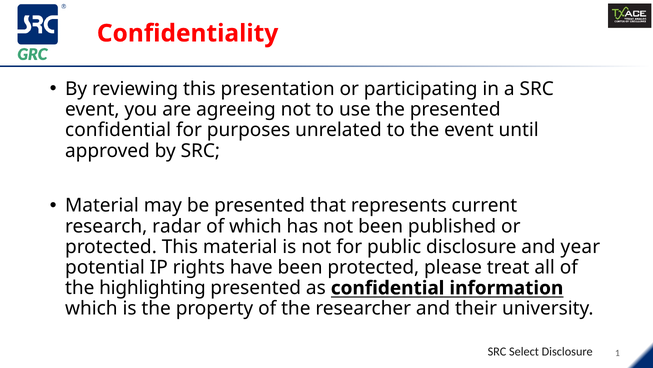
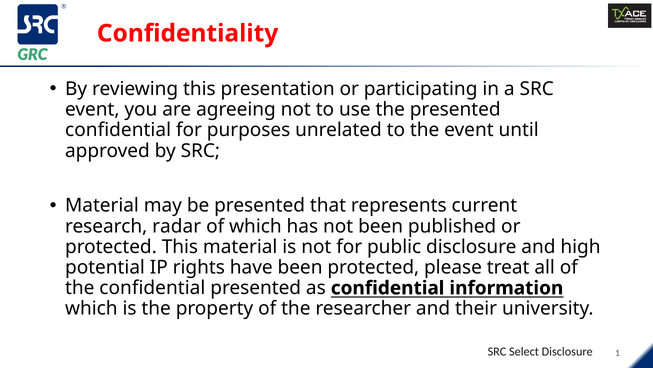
year: year -> high
the highlighting: highlighting -> confidential
